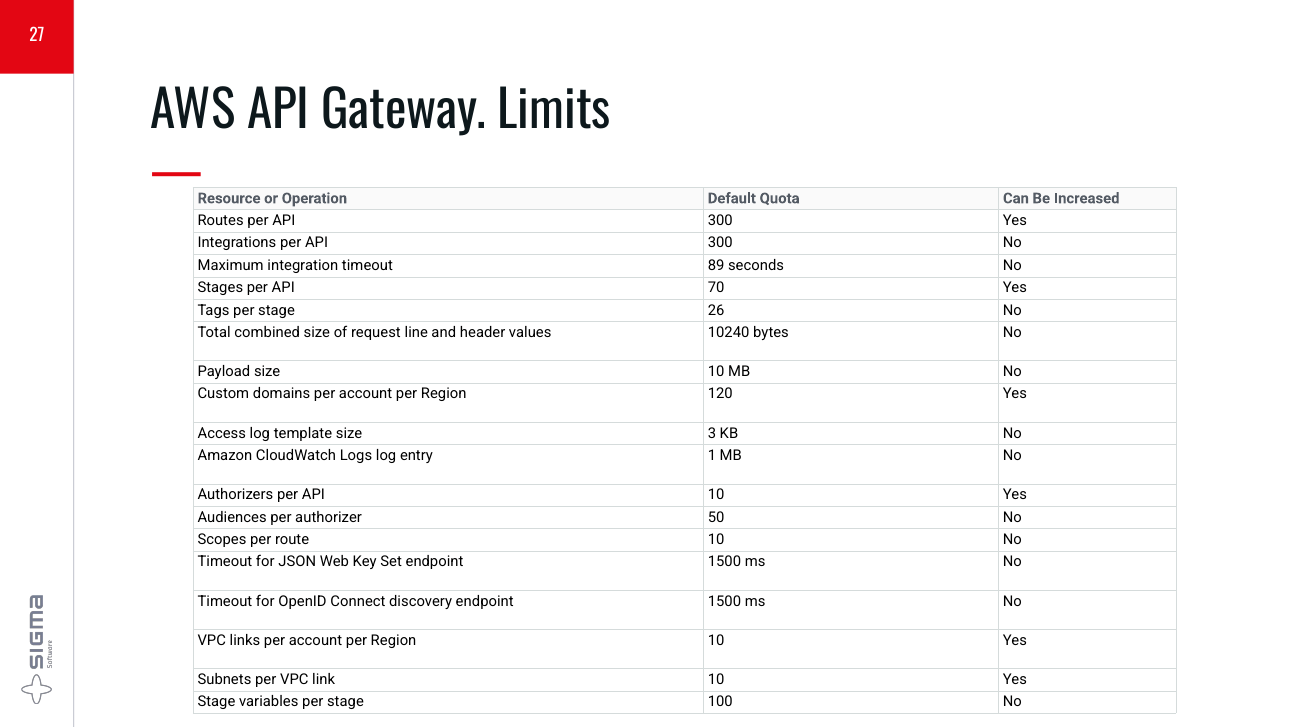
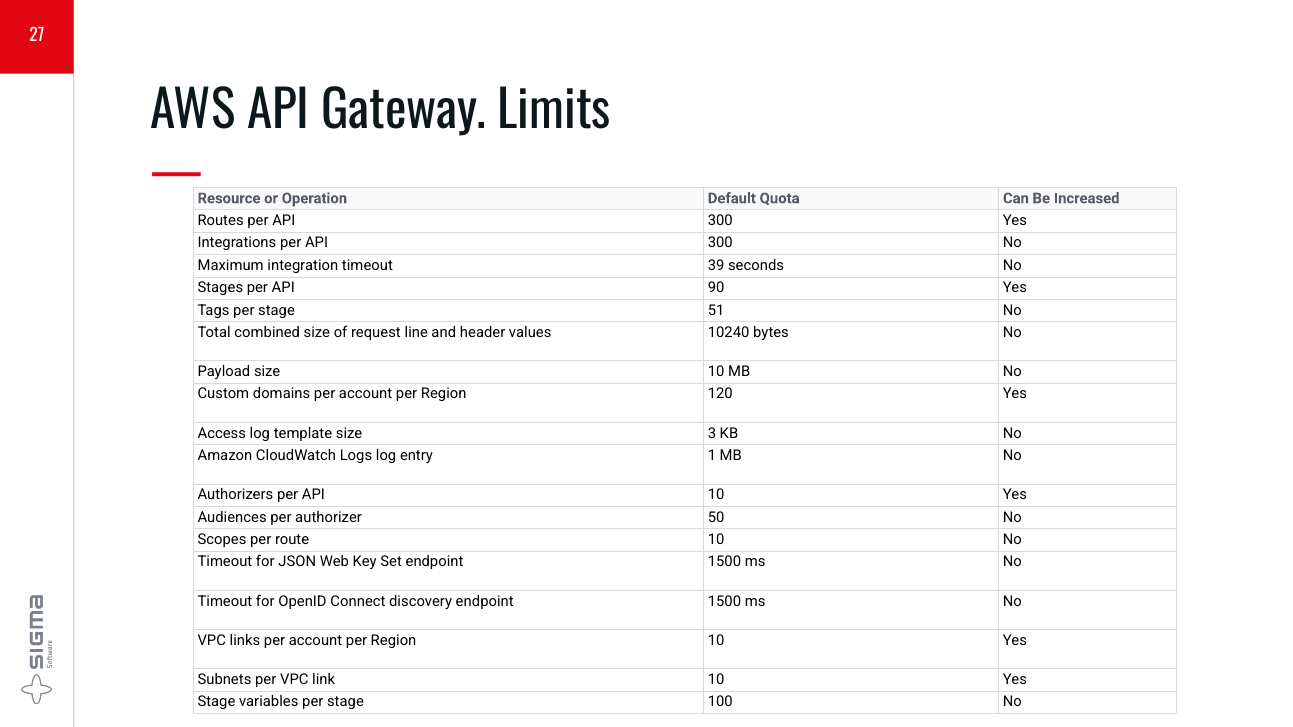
89: 89 -> 39
70: 70 -> 90
26: 26 -> 51
